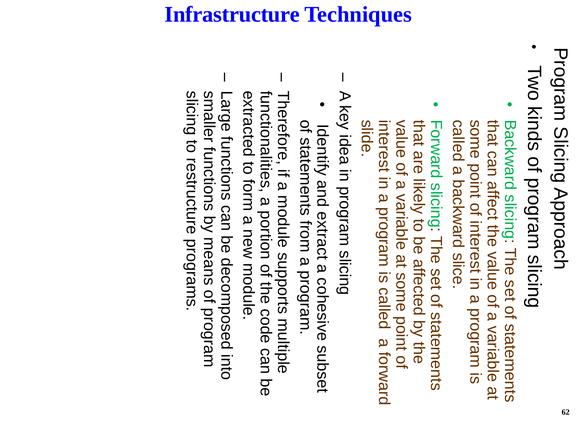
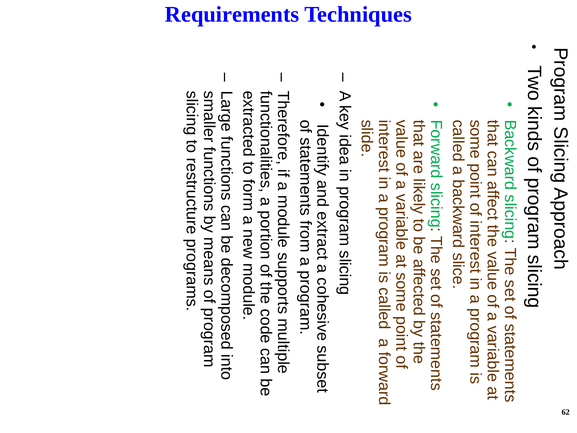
Infrastructure: Infrastructure -> Requirements
